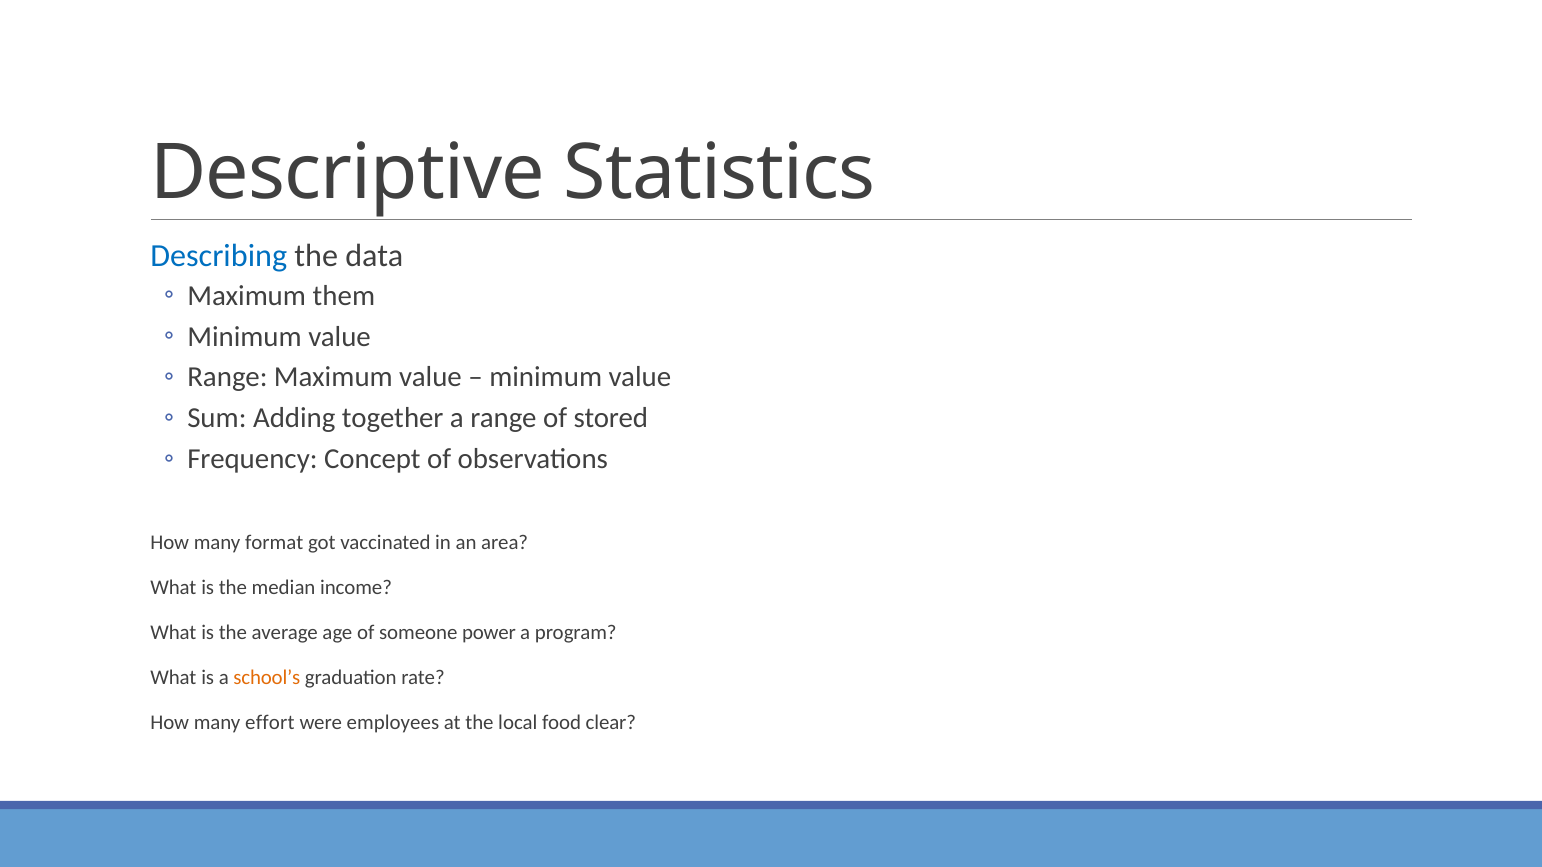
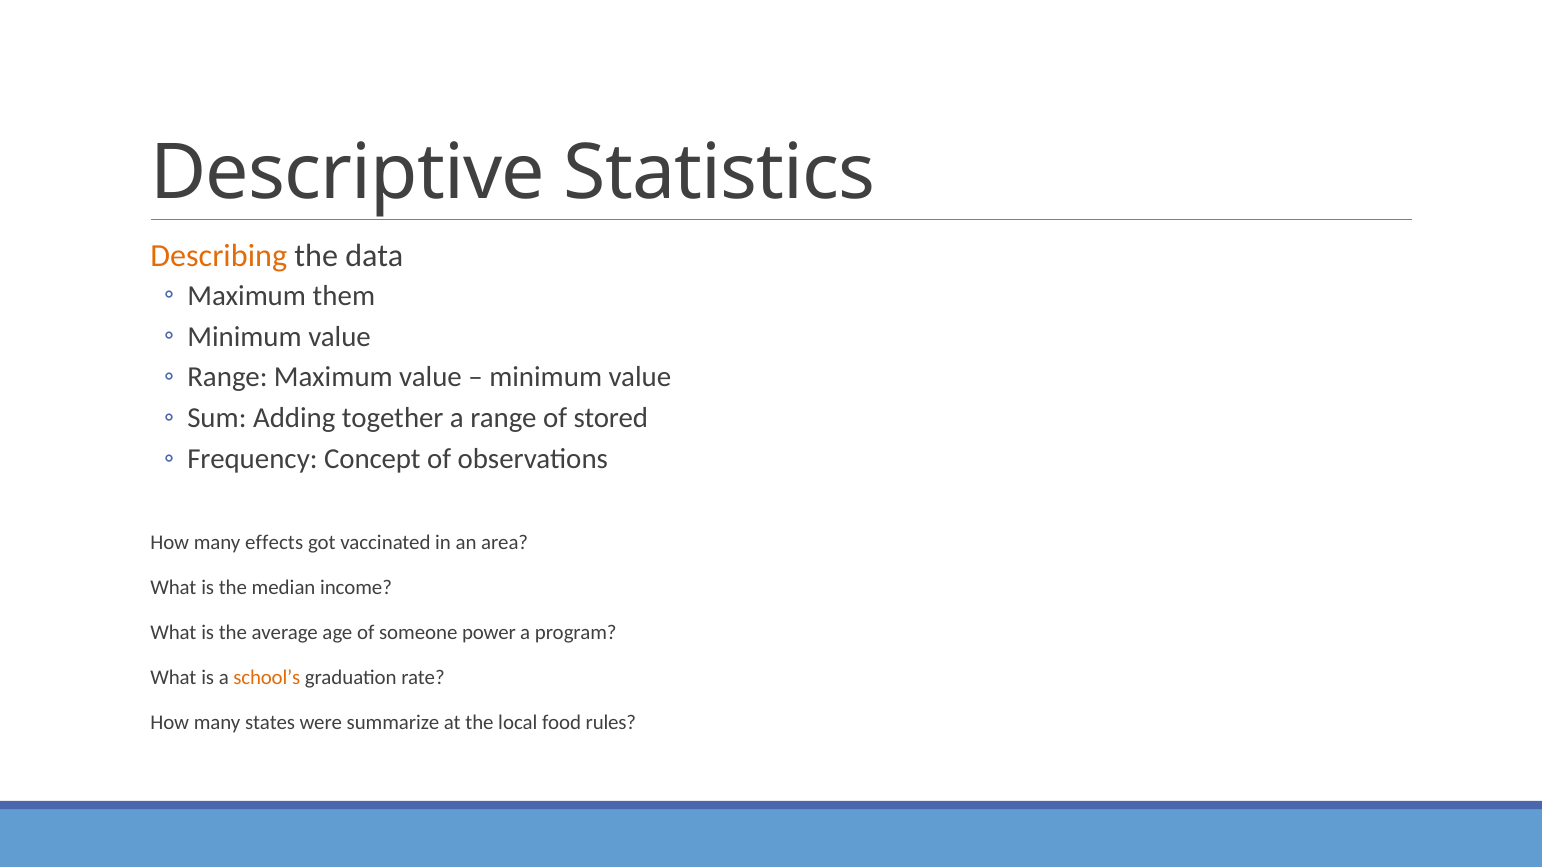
Describing colour: blue -> orange
format: format -> effects
effort: effort -> states
employees: employees -> summarize
clear: clear -> rules
